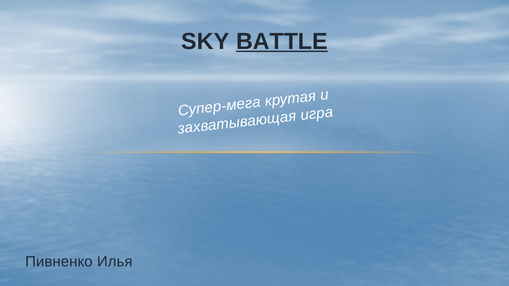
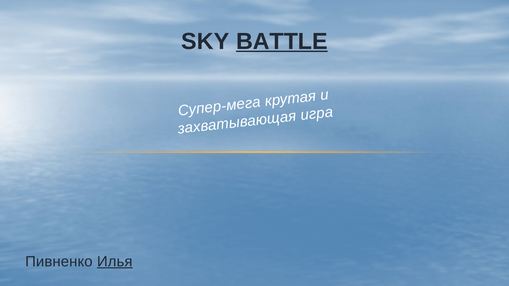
Илья underline: none -> present
